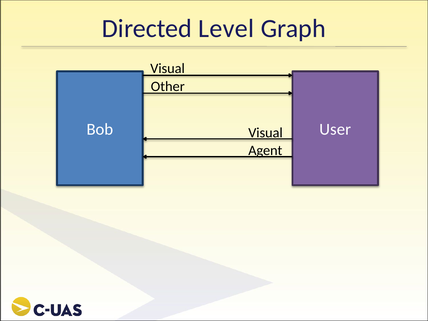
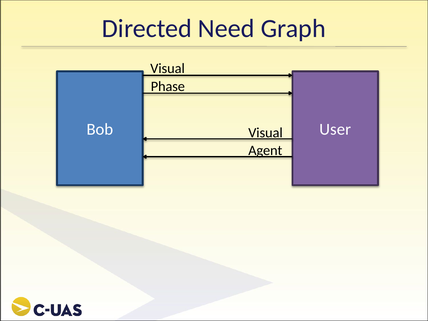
Level: Level -> Need
Other: Other -> Phase
